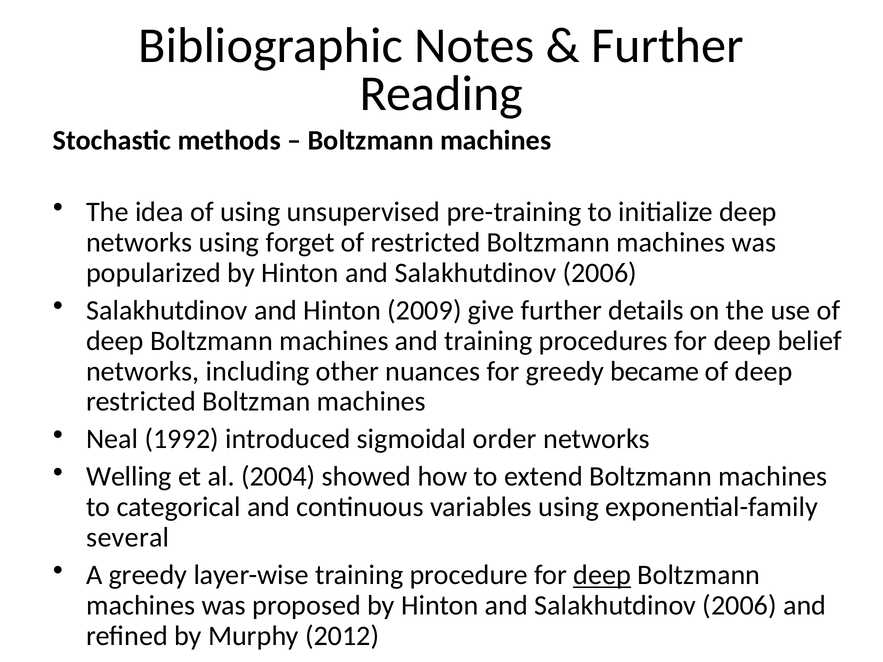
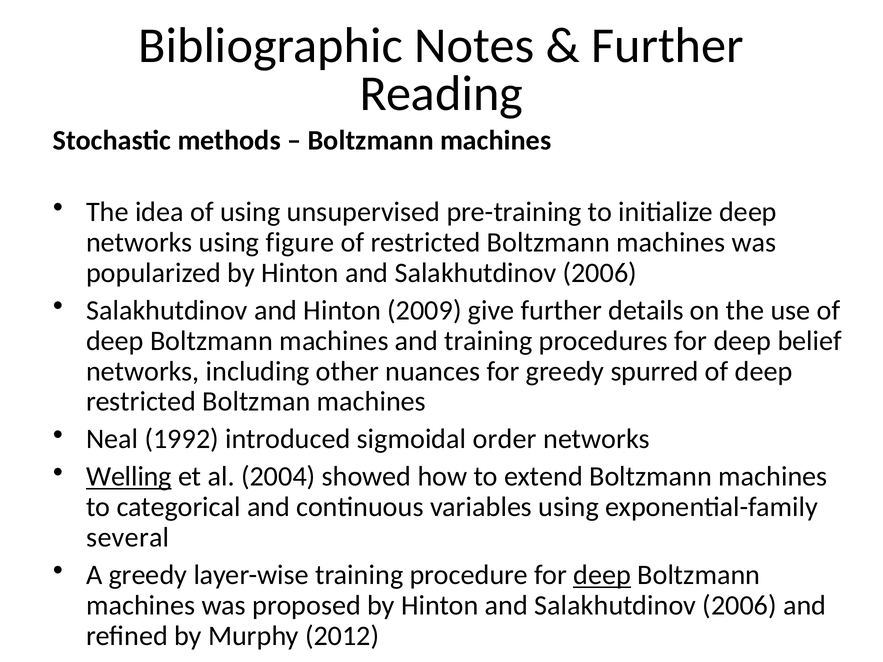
forget: forget -> figure
became: became -> spurred
Welling underline: none -> present
